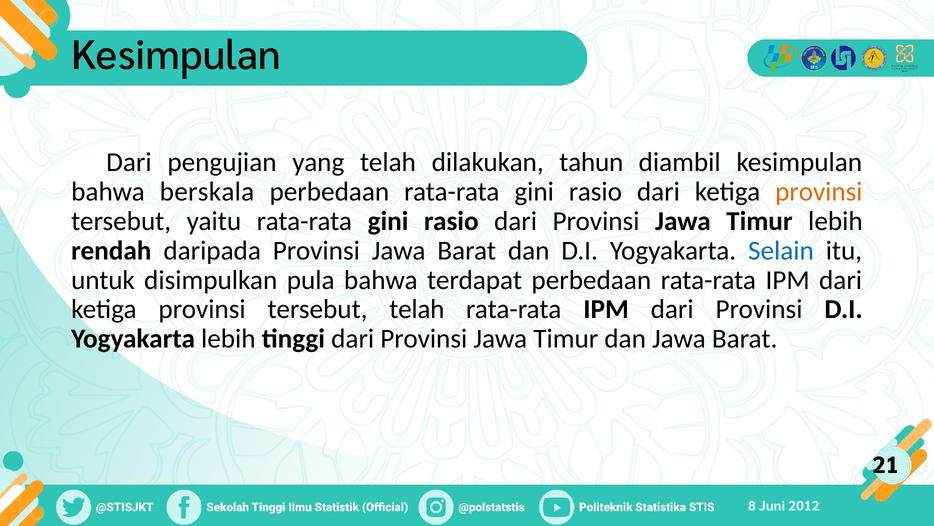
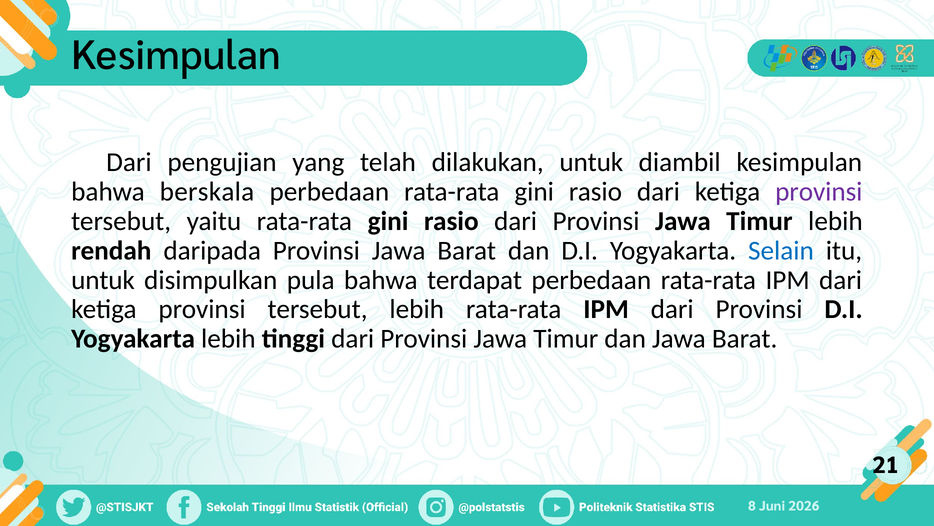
dilakukan tahun: tahun -> untuk
provinsi at (819, 192) colour: orange -> purple
tersebut telah: telah -> lebih
2012: 2012 -> 2026
